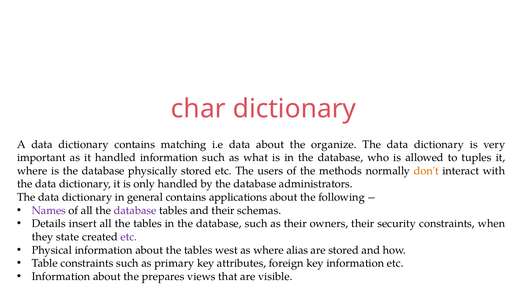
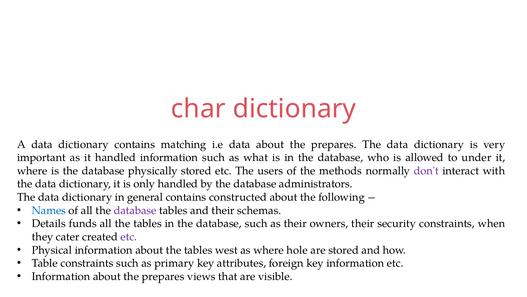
data about the organize: organize -> prepares
tuples: tuples -> under
don't colour: orange -> purple
applications: applications -> constructed
Names colour: purple -> blue
insert: insert -> funds
state: state -> cater
alias: alias -> hole
